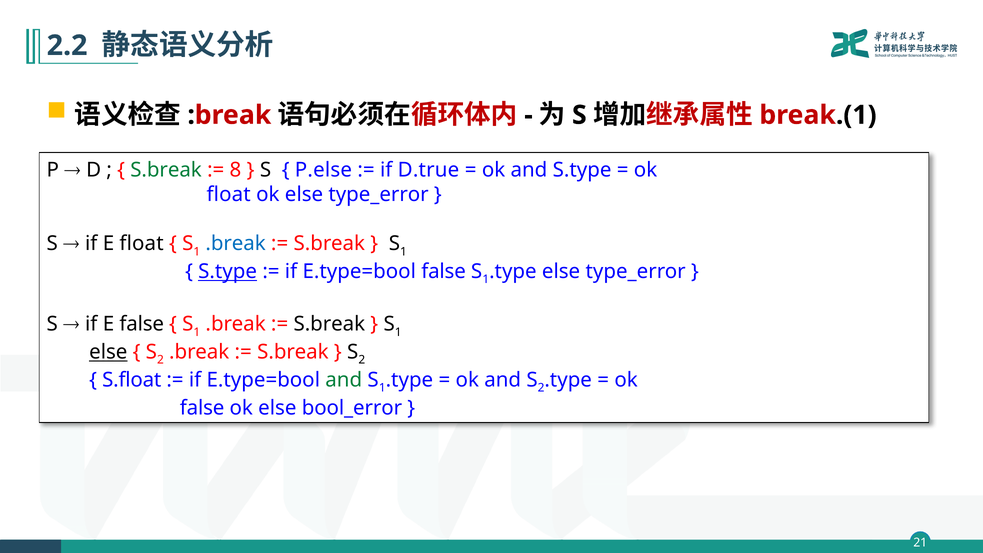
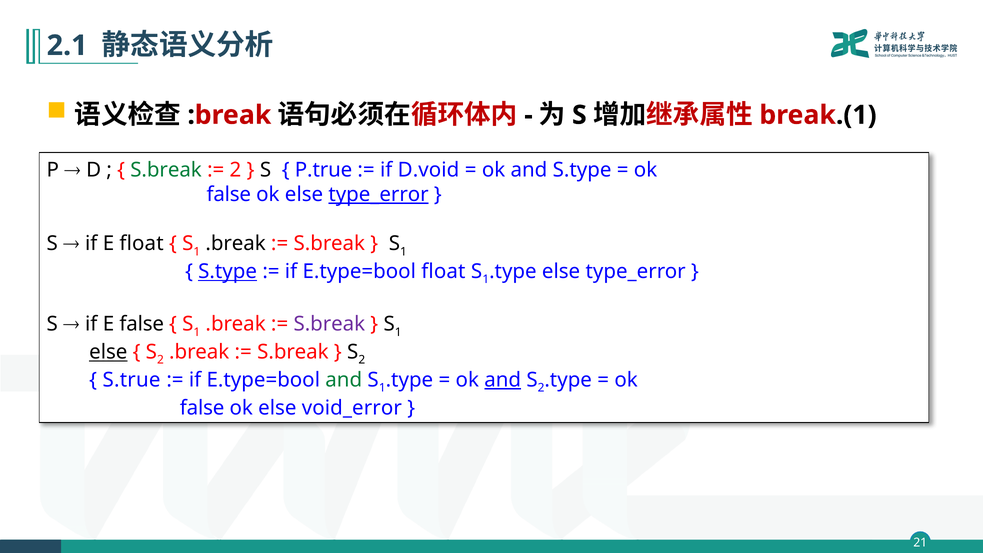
2.2: 2.2 -> 2.1
8 at (235, 170): 8 -> 2
P.else: P.else -> P.true
D.true: D.true -> D.void
float at (229, 194): float -> false
type_error at (379, 194) underline: none -> present
.break at (236, 244) colour: blue -> black
E.type=bool false: false -> float
S.break at (329, 324) colour: black -> purple
S.float: S.float -> S.true
and at (503, 380) underline: none -> present
bool_error: bool_error -> void_error
